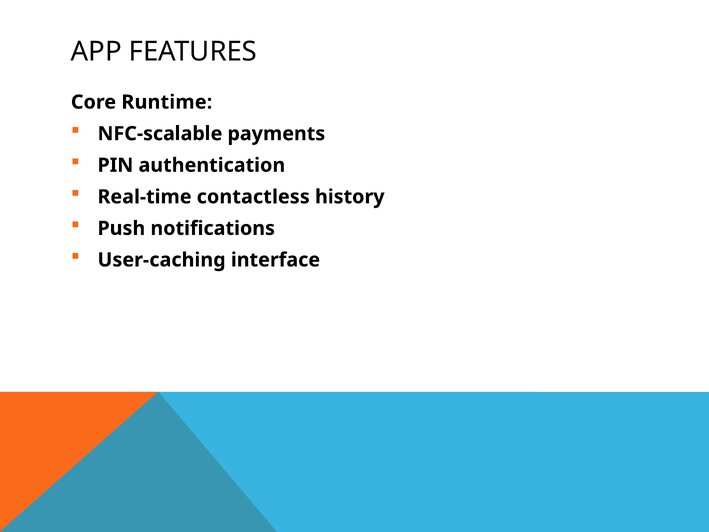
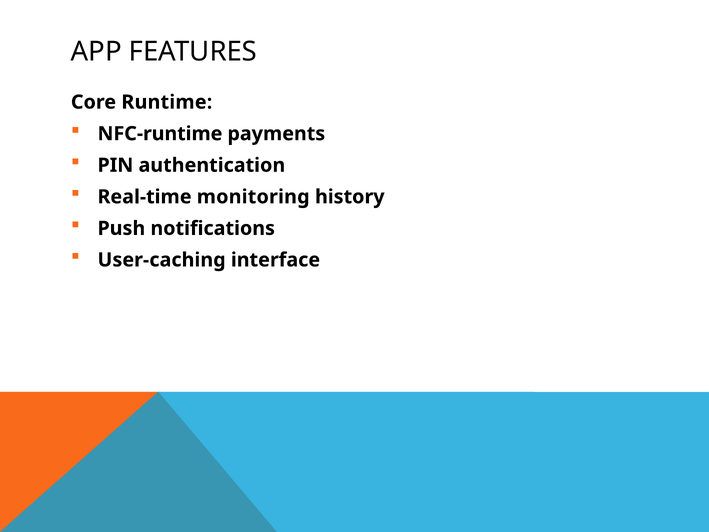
NFC-scalable: NFC-scalable -> NFC-runtime
contactless: contactless -> monitoring
